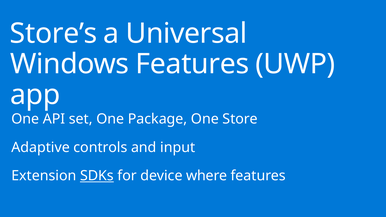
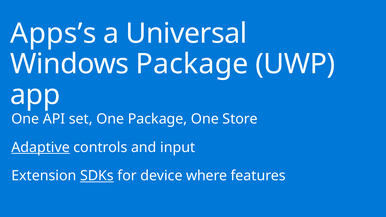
Store’s: Store’s -> Apps’s
Windows Features: Features -> Package
Adaptive underline: none -> present
